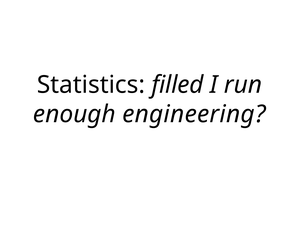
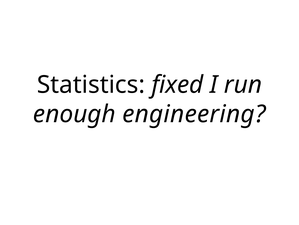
filled: filled -> fixed
